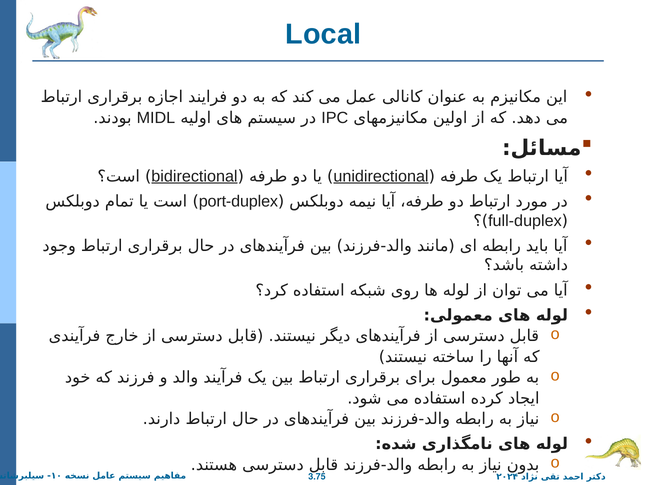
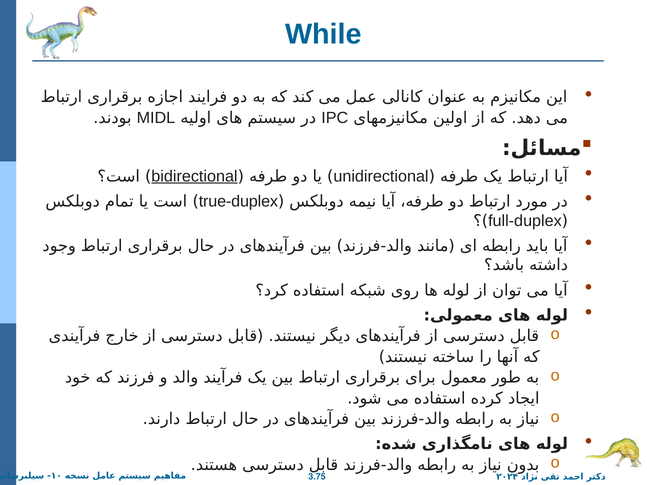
Local: Local -> While
unidirectional underline: present -> none
port-duplex: port-duplex -> true-duplex
